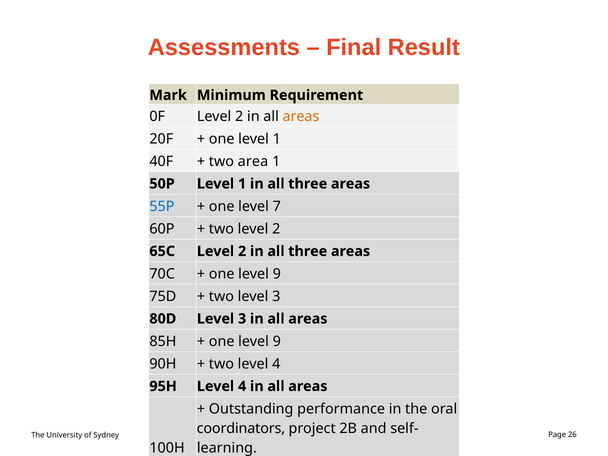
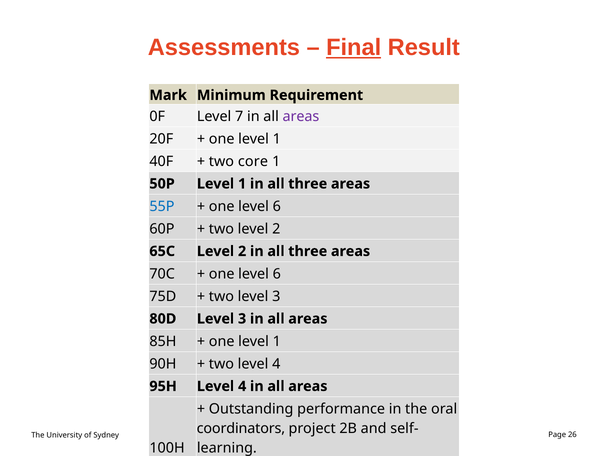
Final underline: none -> present
0F Level 2: 2 -> 7
areas at (301, 116) colour: orange -> purple
area: area -> core
7 at (277, 206): 7 -> 6
9 at (277, 274): 9 -> 6
9 at (277, 341): 9 -> 1
